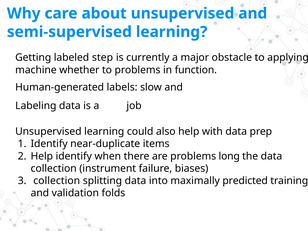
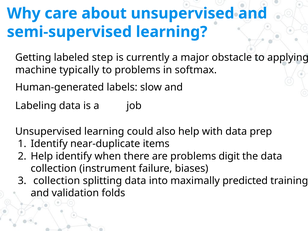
whether: whether -> typically
function: function -> softmax
long: long -> digit
